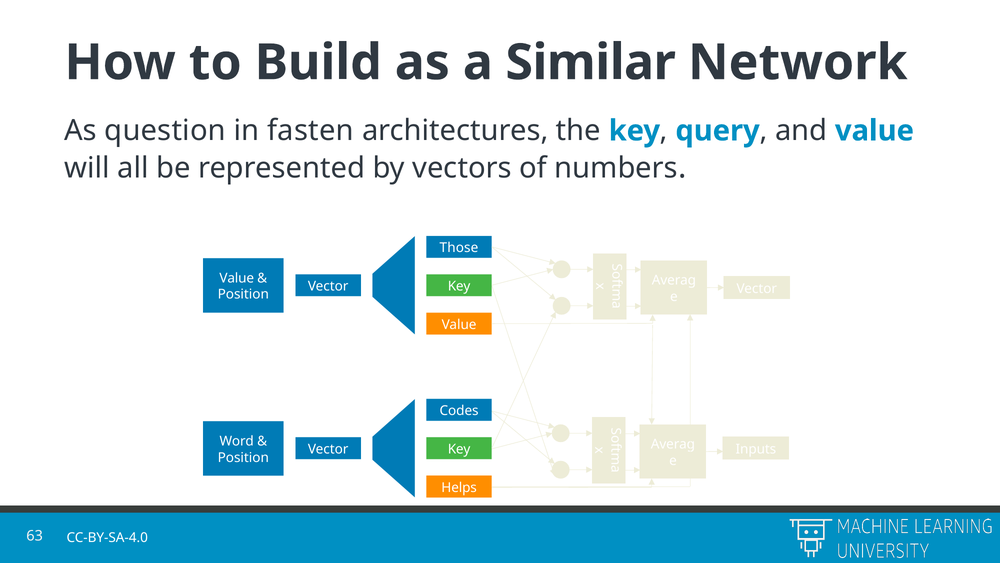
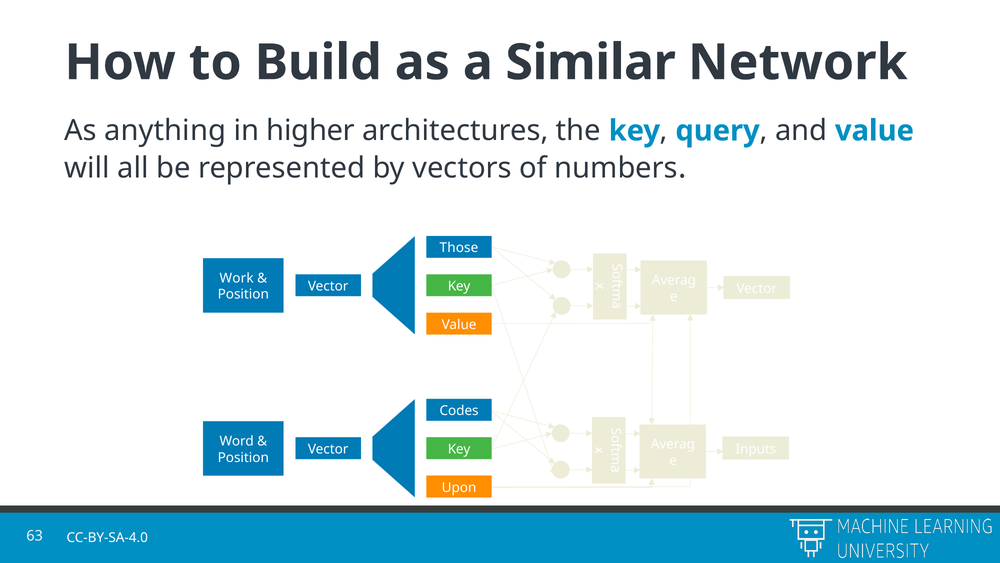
question: question -> anything
fasten: fasten -> higher
Value at (237, 278): Value -> Work
Helps: Helps -> Upon
